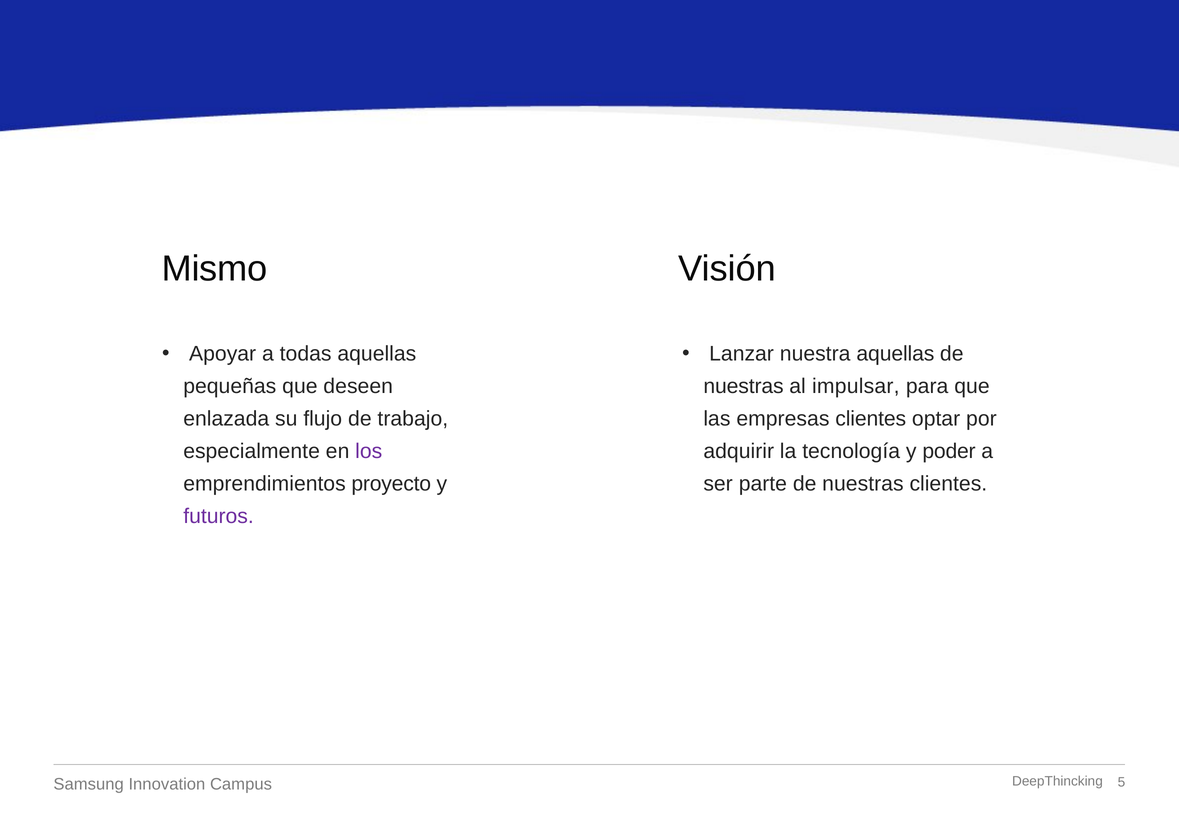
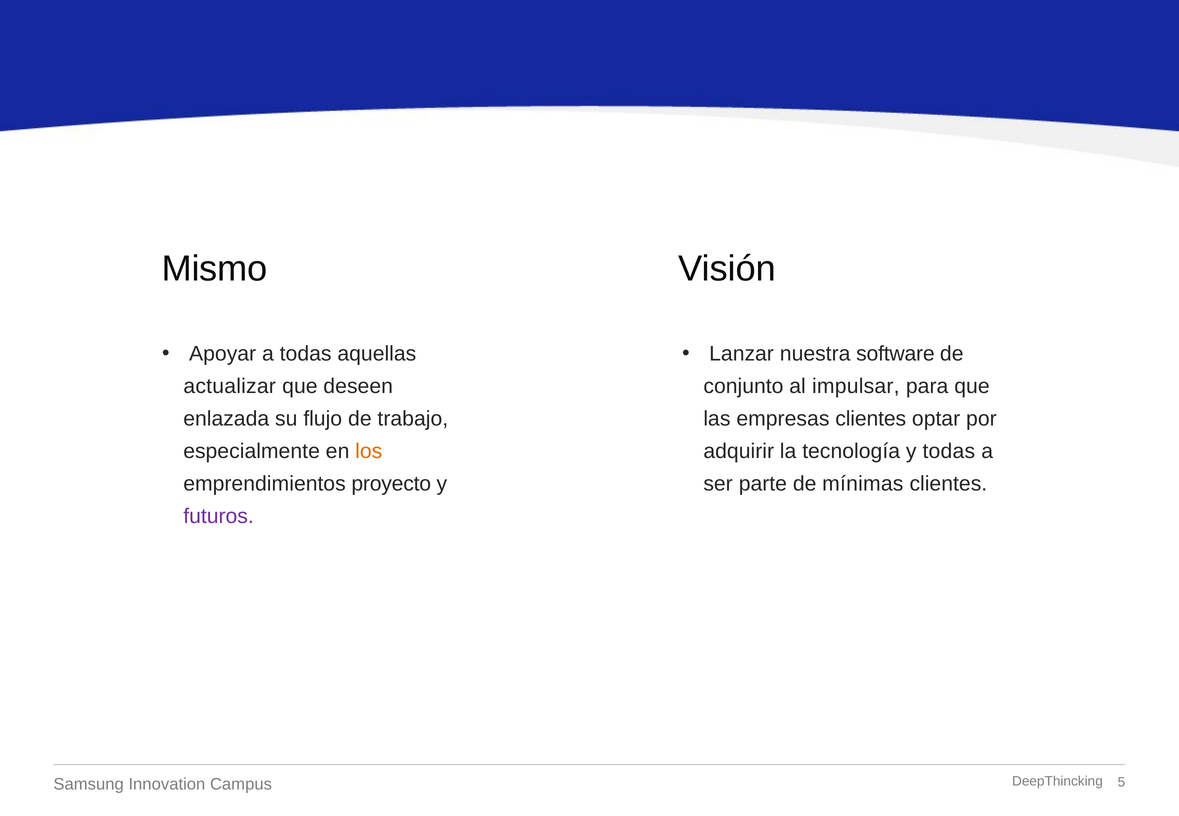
nuestra aquellas: aquellas -> software
pequeñas: pequeñas -> actualizar
nuestras at (744, 386): nuestras -> conjunto
los colour: purple -> orange
y poder: poder -> todas
parte de nuestras: nuestras -> mínimas
